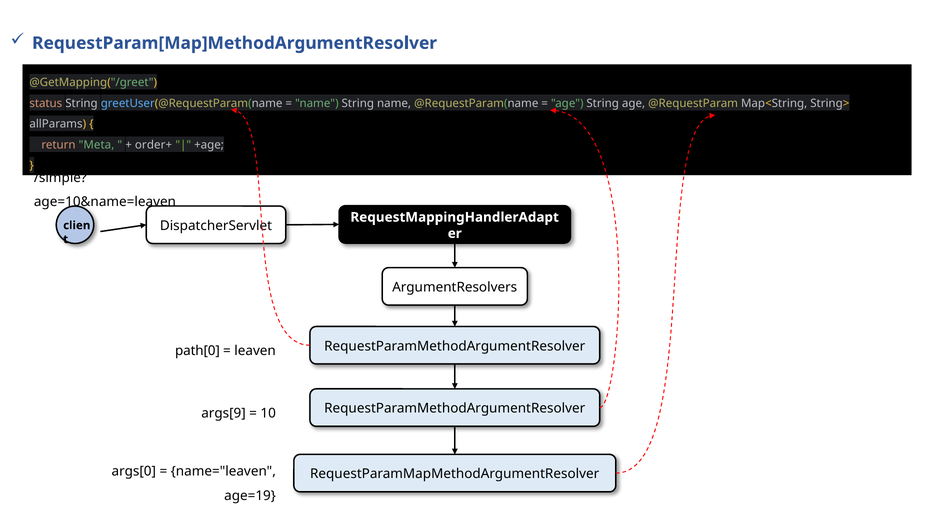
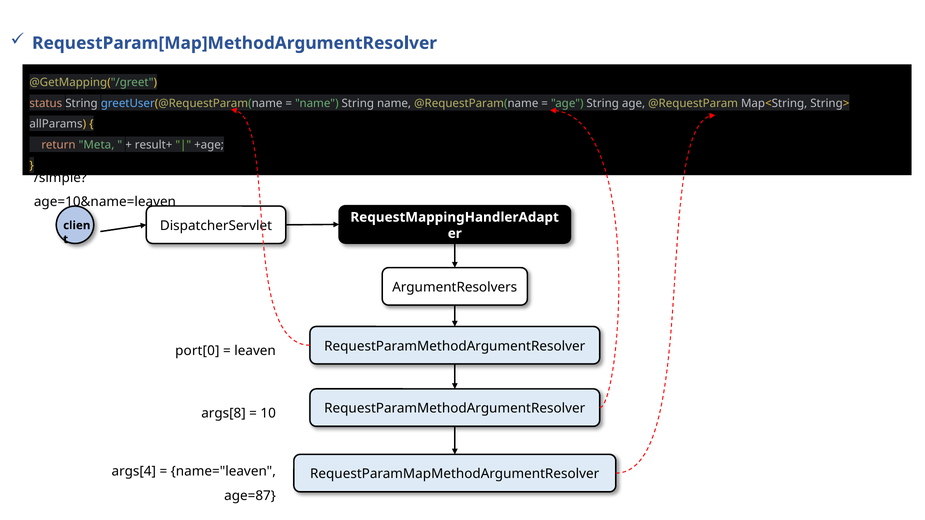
order+: order+ -> result+
path[0: path[0 -> port[0
args[9: args[9 -> args[8
args[0: args[0 -> args[4
age=19: age=19 -> age=87
